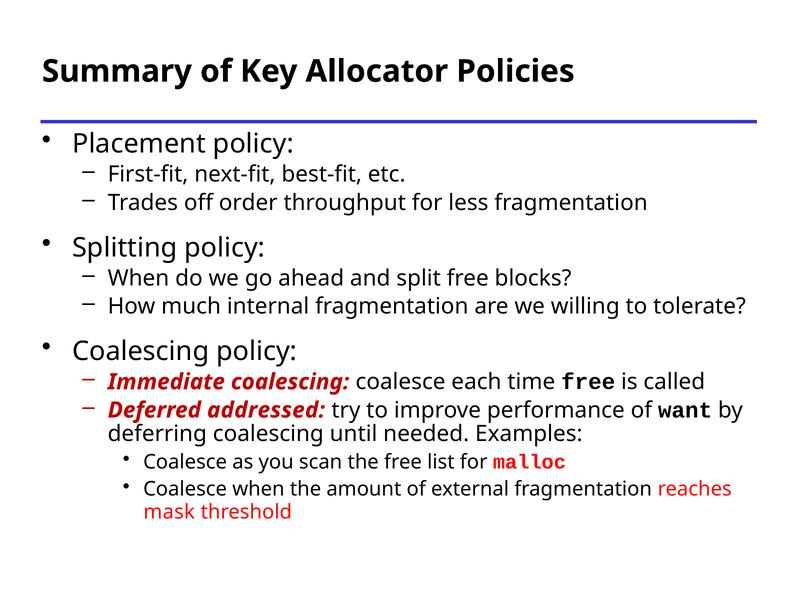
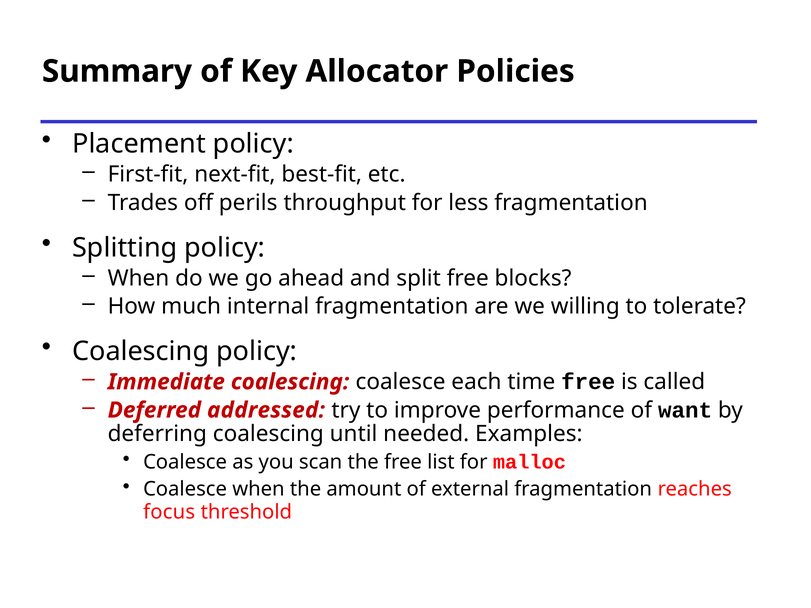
order: order -> perils
mask: mask -> focus
